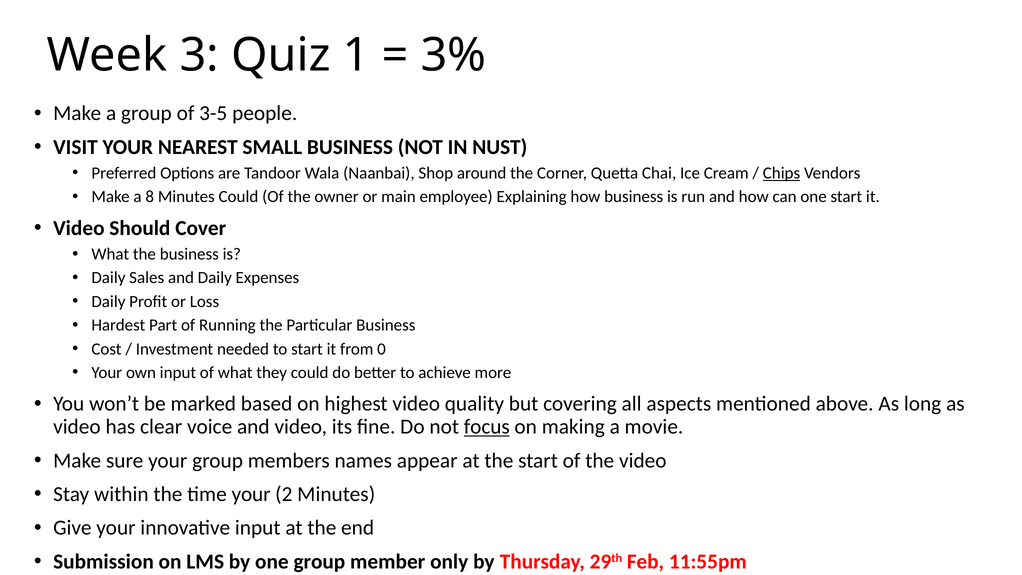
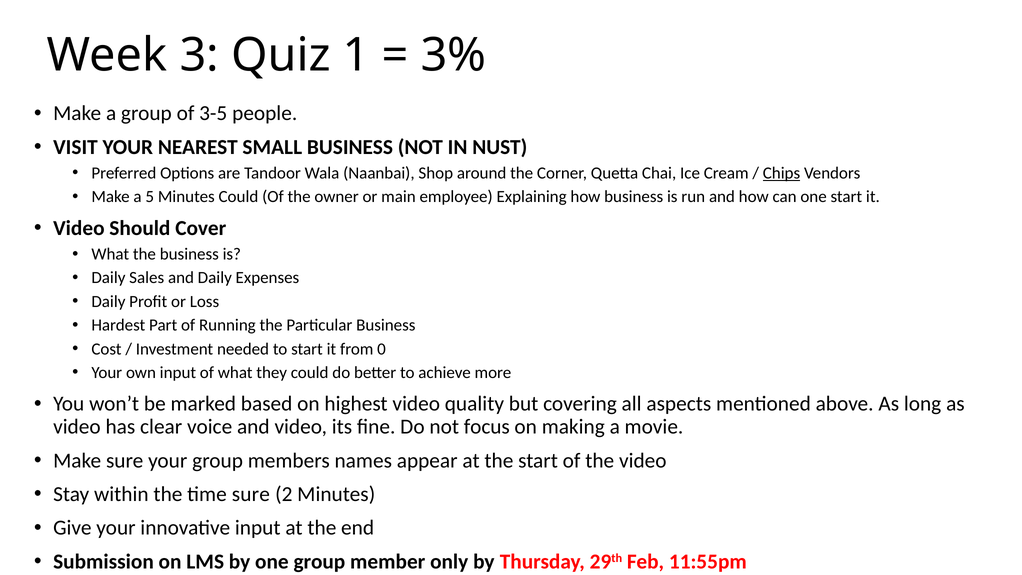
8: 8 -> 5
focus underline: present -> none
time your: your -> sure
